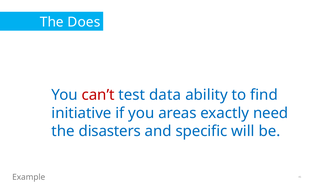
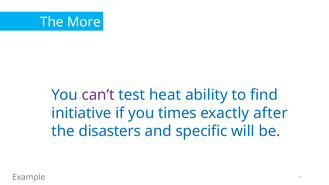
Does: Does -> More
can’t colour: red -> purple
data: data -> heat
areas: areas -> times
need: need -> after
